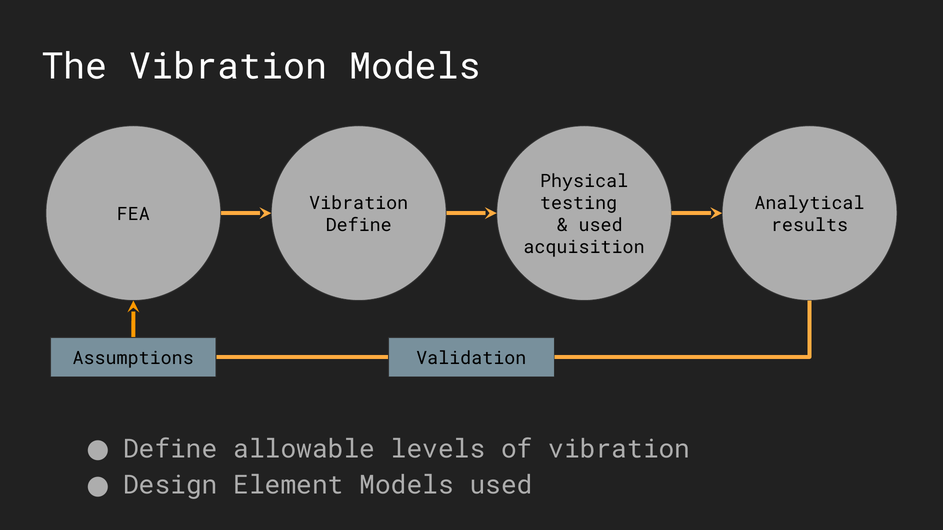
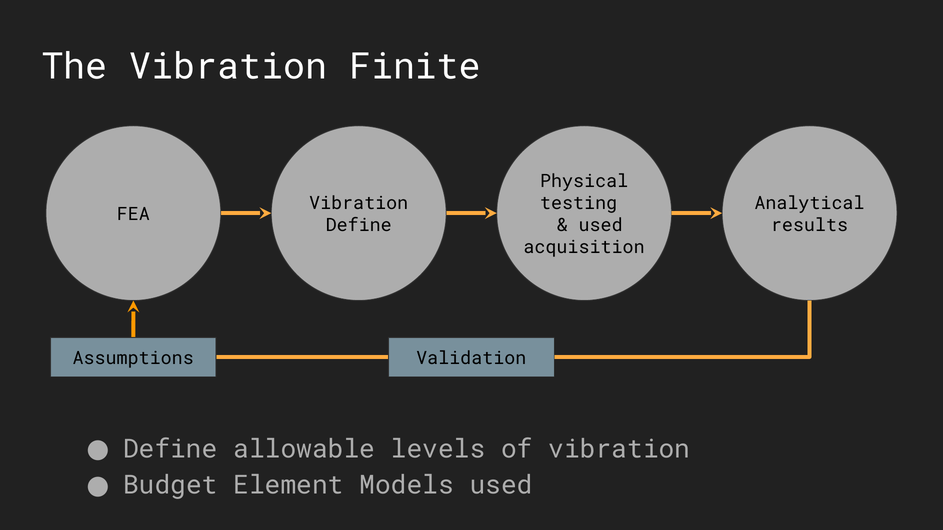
Vibration Models: Models -> Finite
Design: Design -> Budget
